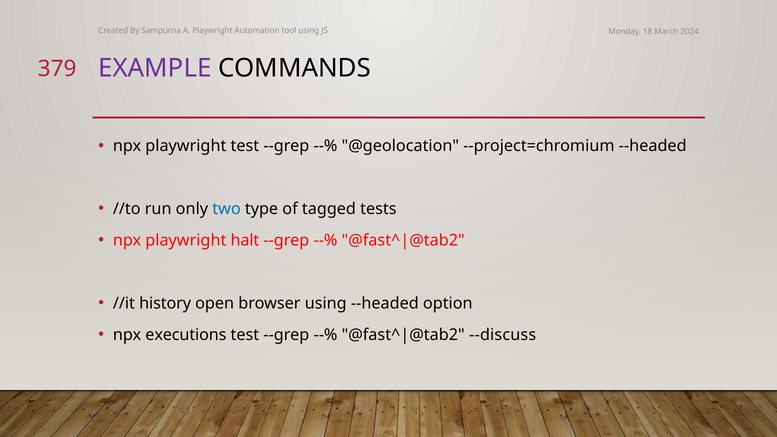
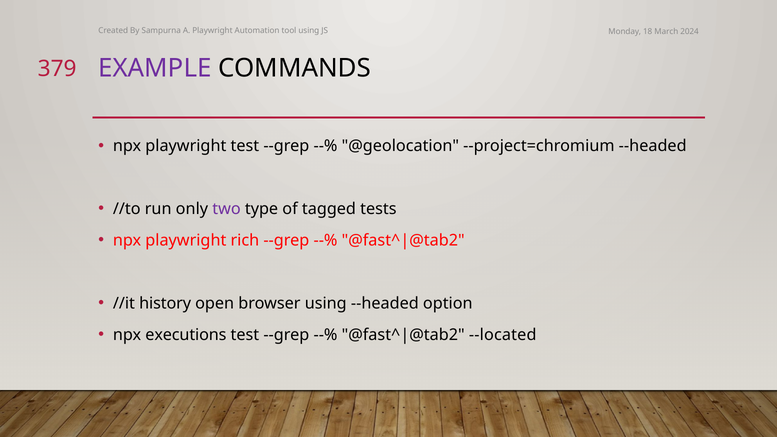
two colour: blue -> purple
halt: halt -> rich
--discuss: --discuss -> --located
